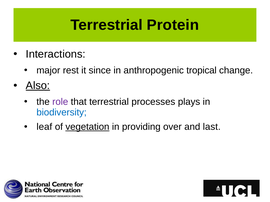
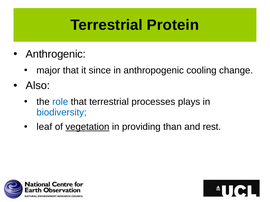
Interactions: Interactions -> Anthrogenic
major rest: rest -> that
tropical: tropical -> cooling
Also underline: present -> none
role colour: purple -> blue
over: over -> than
last: last -> rest
